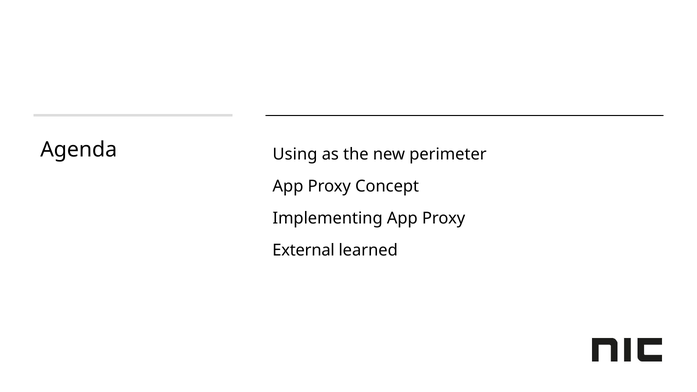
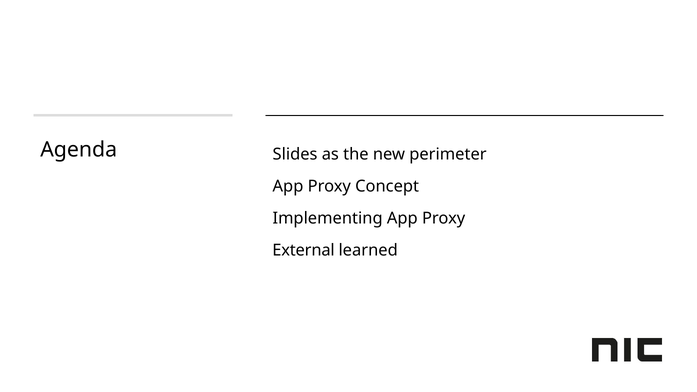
Using: Using -> Slides
